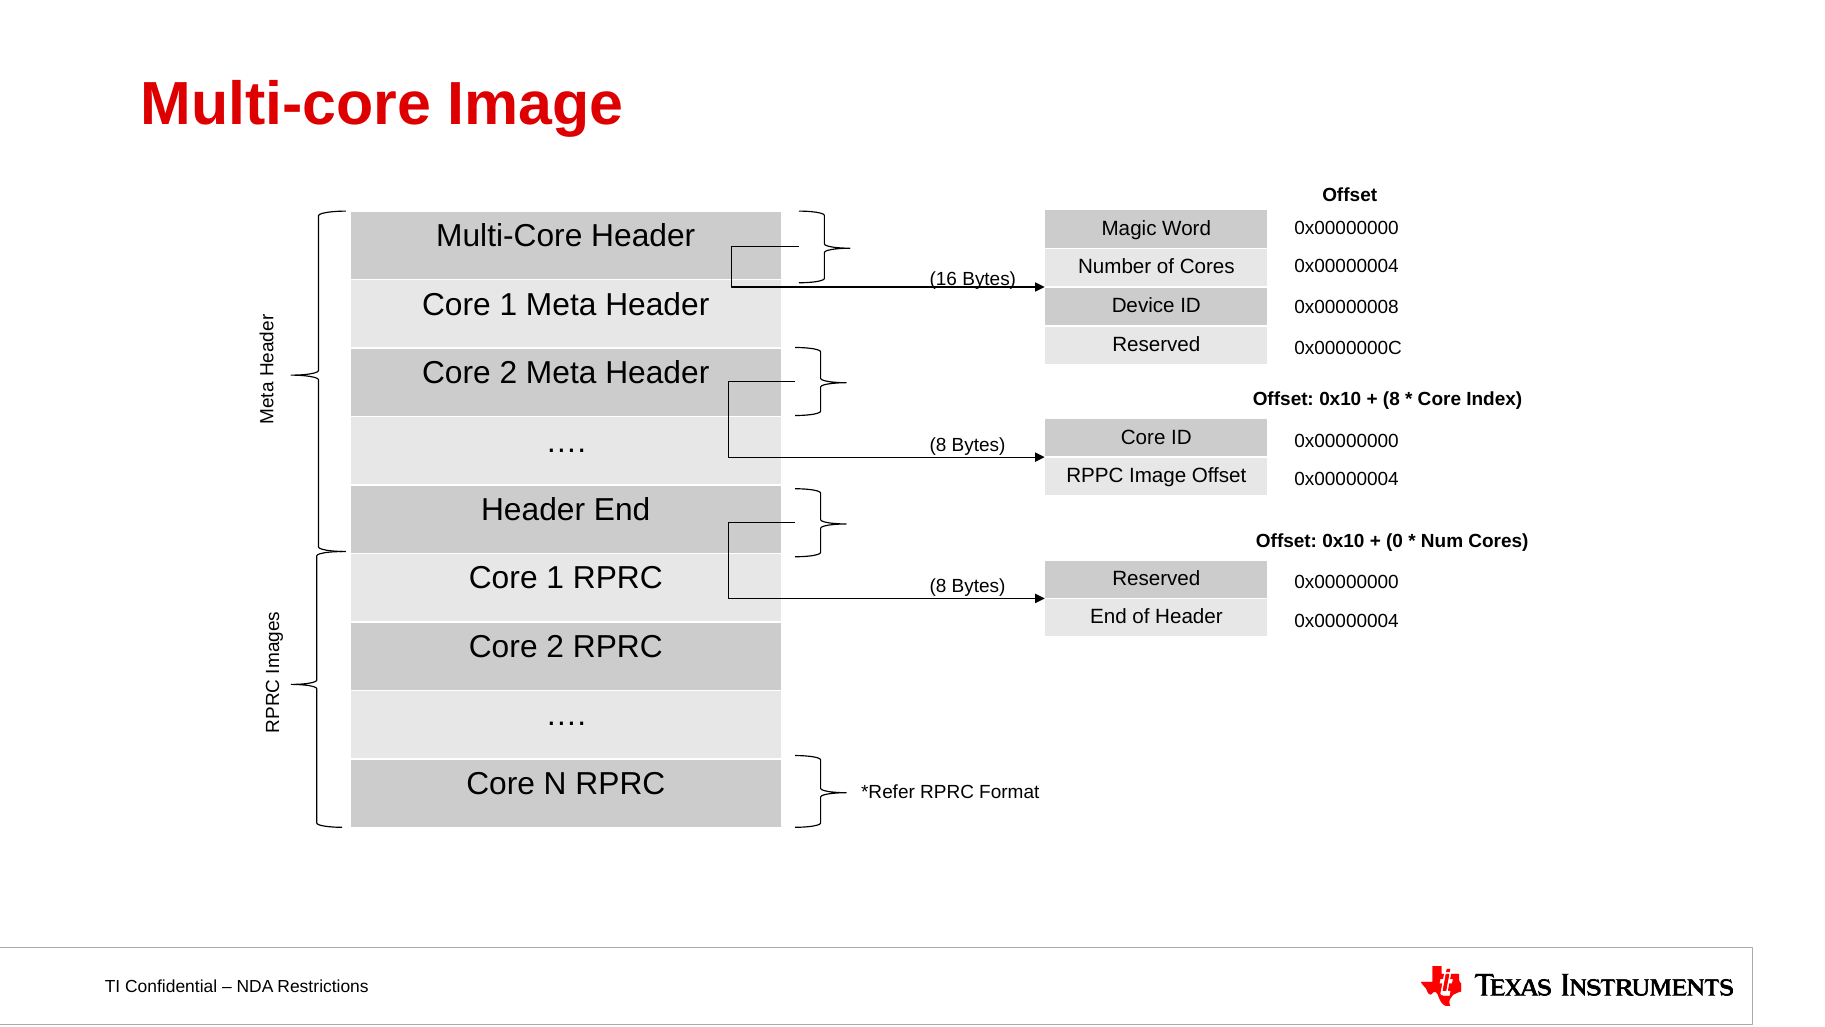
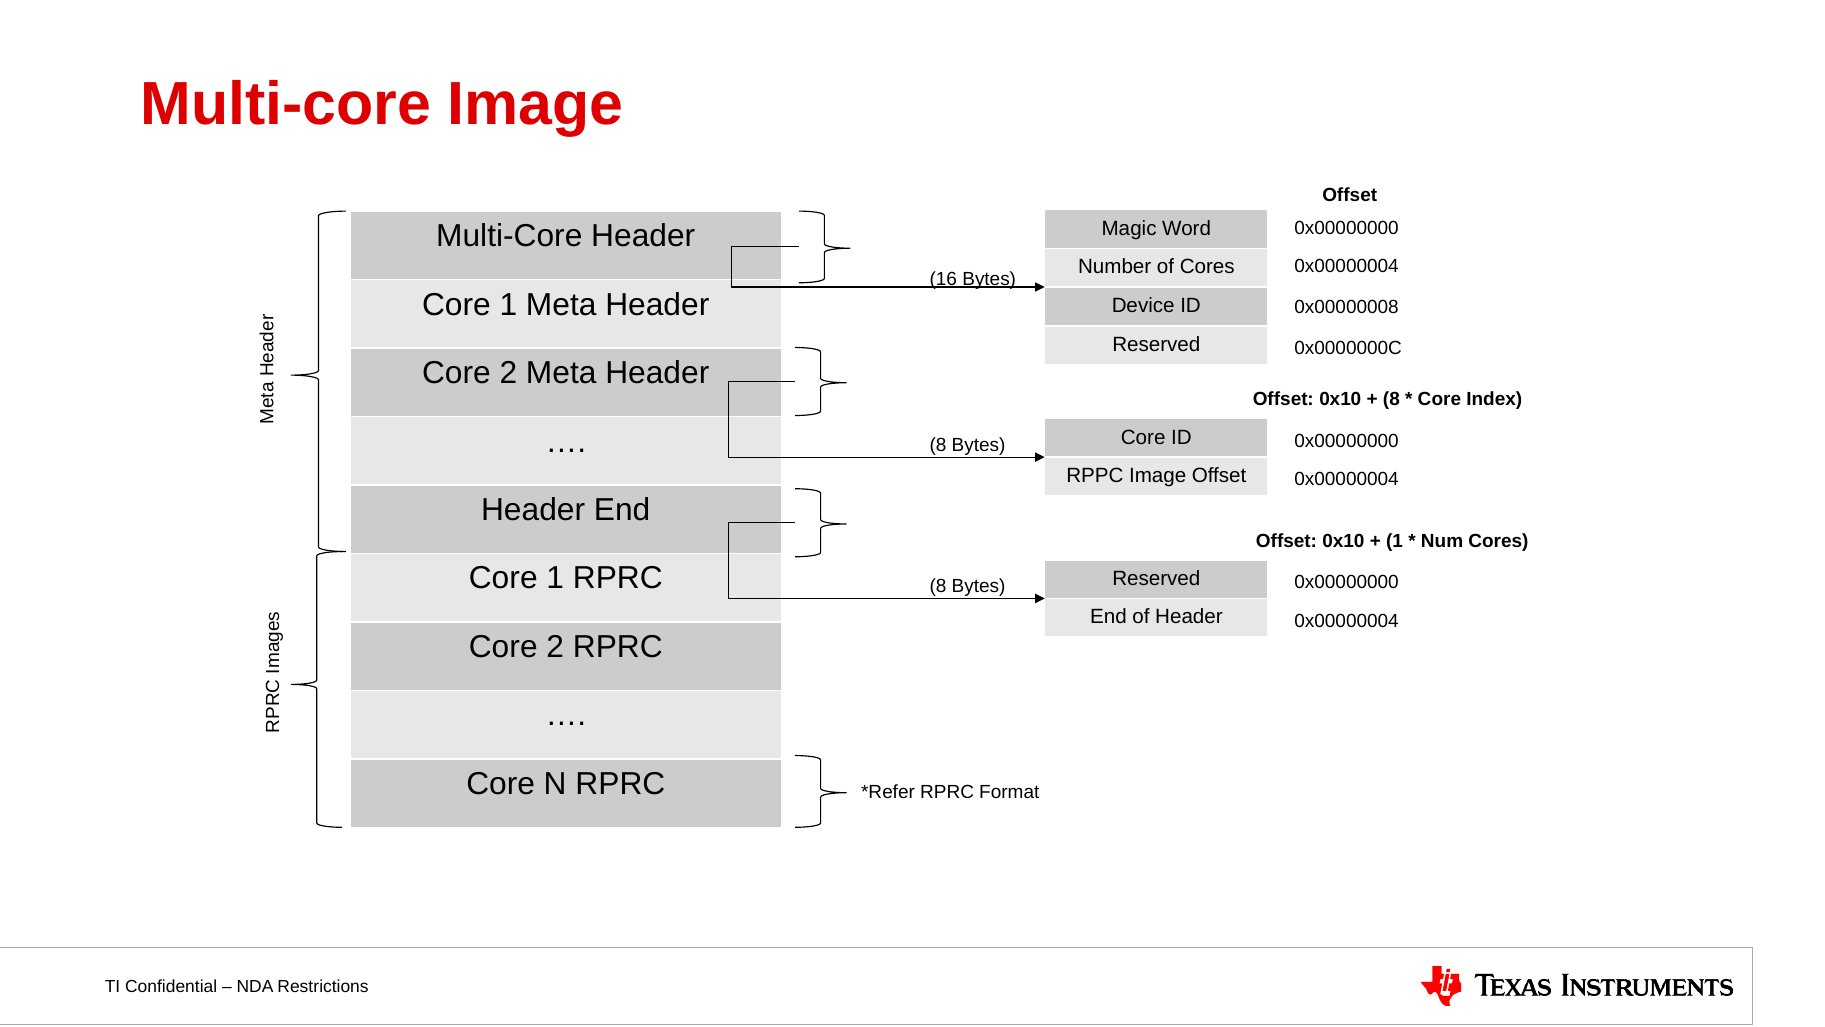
0 at (1395, 541): 0 -> 1
